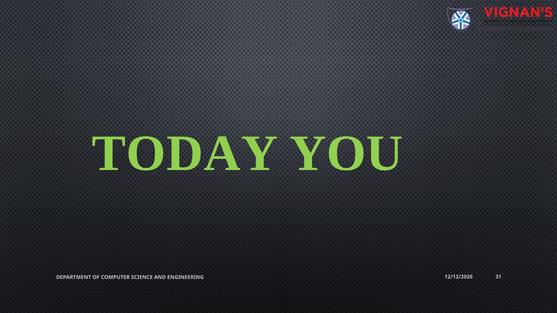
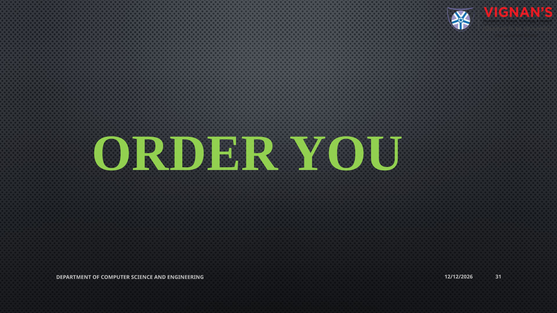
TODAY: TODAY -> ORDER
